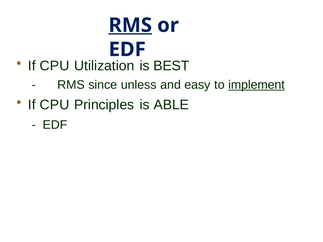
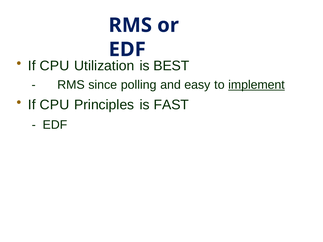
RMS at (130, 25) underline: present -> none
unless: unless -> polling
ABLE: ABLE -> FAST
